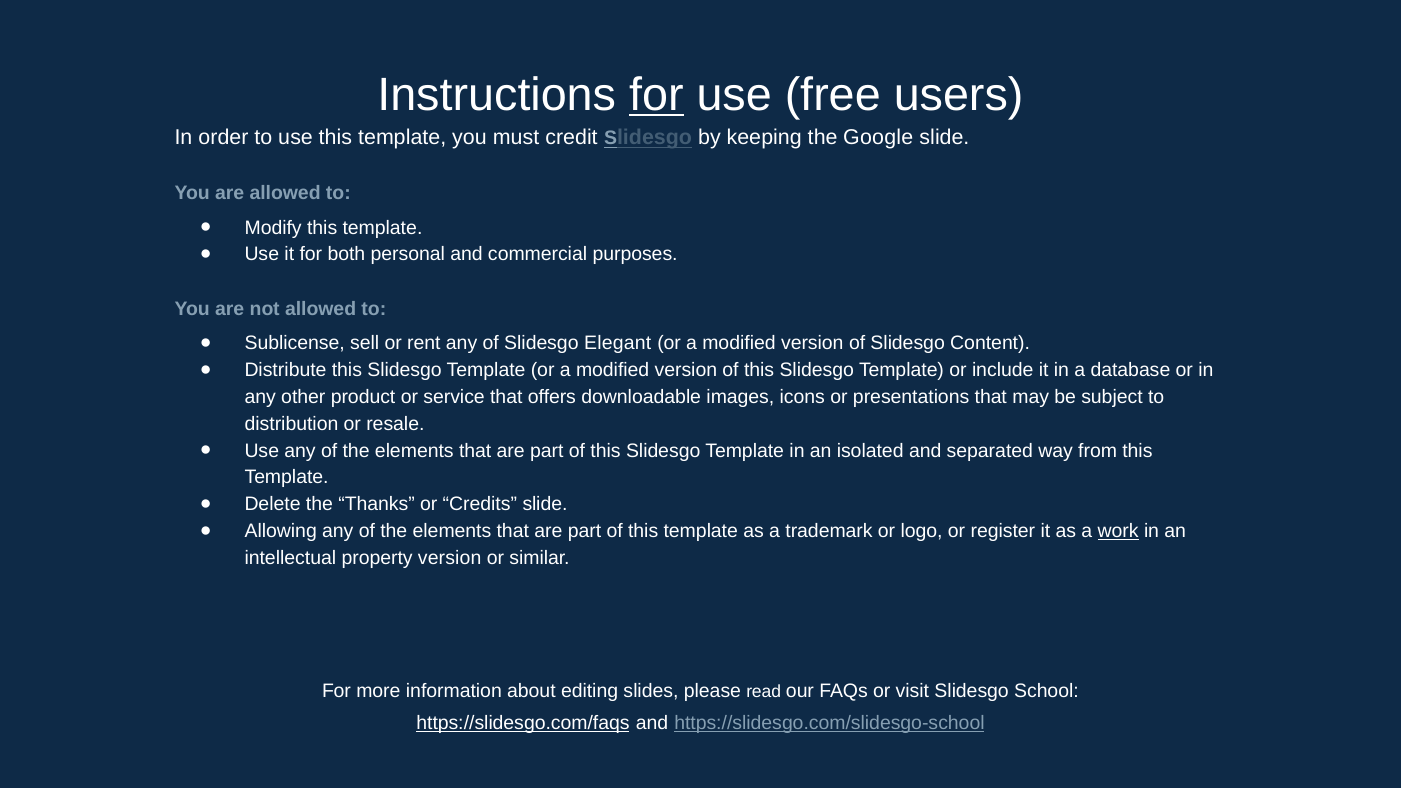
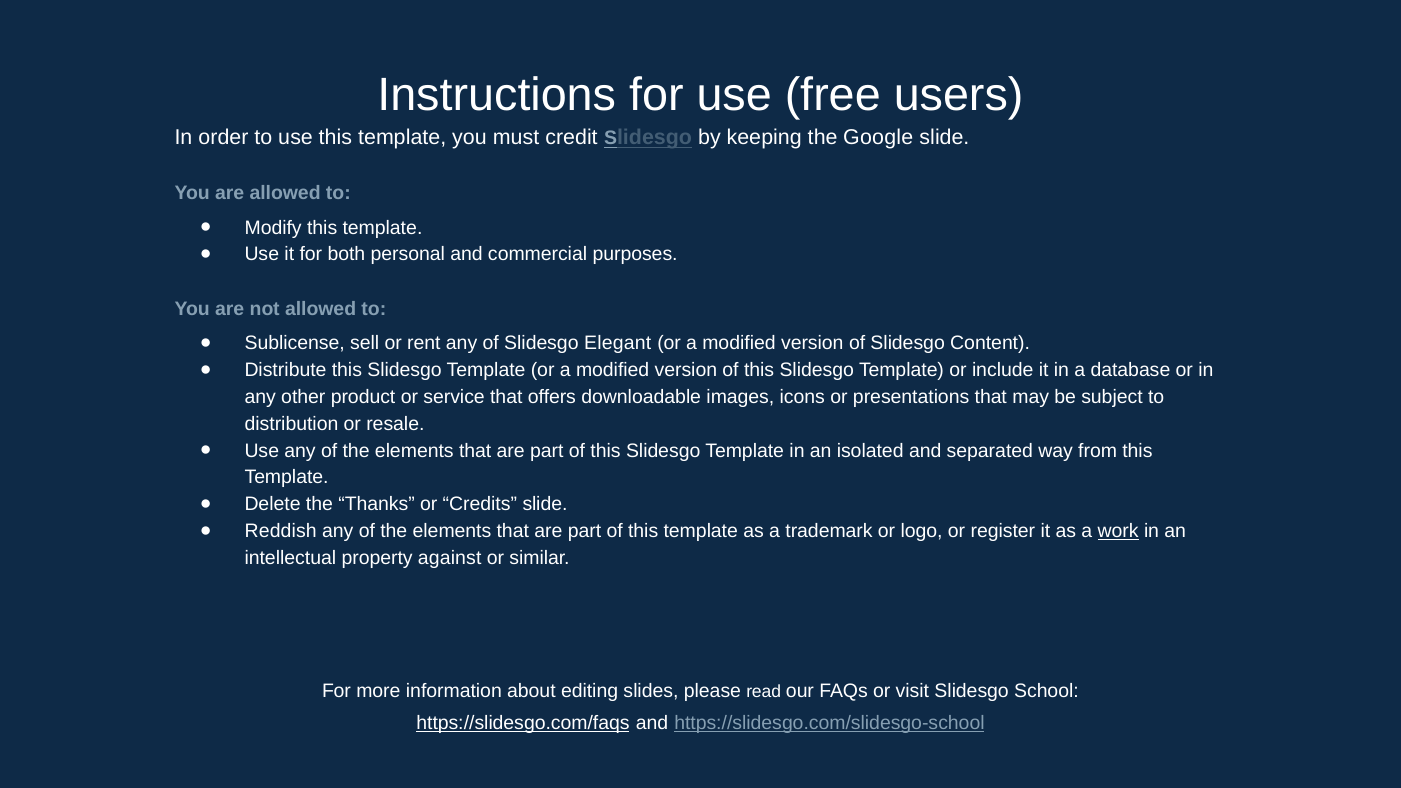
for at (656, 95) underline: present -> none
Allowing: Allowing -> Reddish
property version: version -> against
